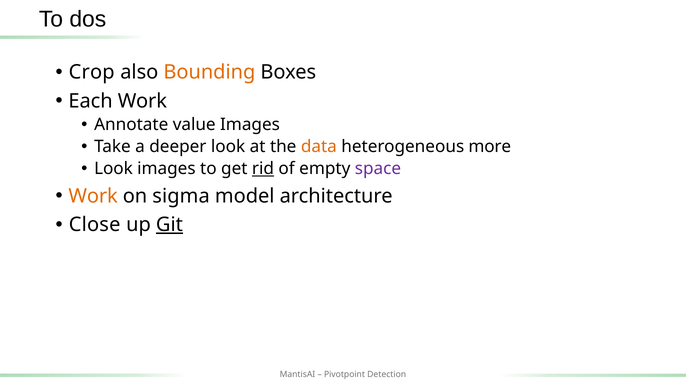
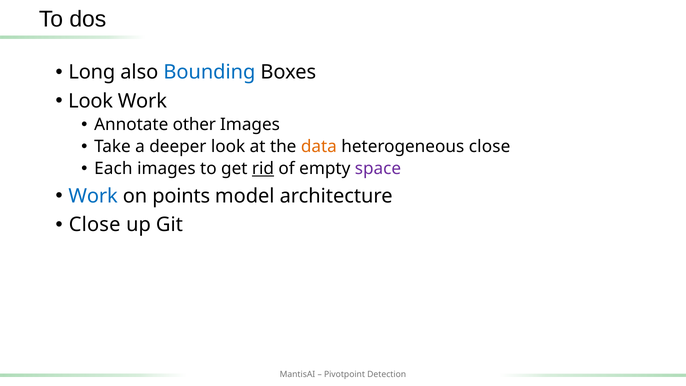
Crop: Crop -> Long
Bounding colour: orange -> blue
Each at (91, 101): Each -> Look
value: value -> other
heterogeneous more: more -> close
Look at (113, 169): Look -> Each
Work at (93, 196) colour: orange -> blue
sigma: sigma -> points
Git underline: present -> none
